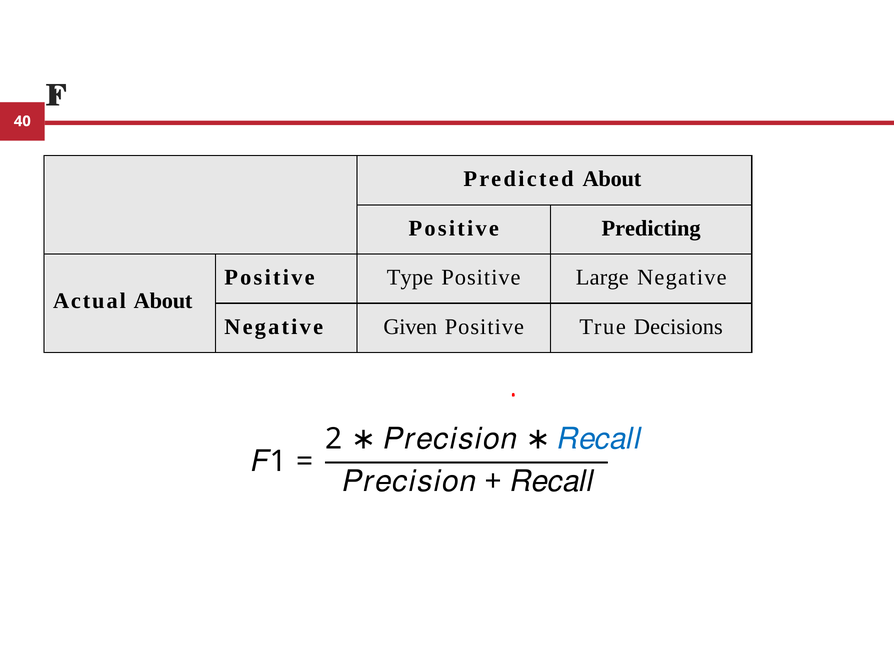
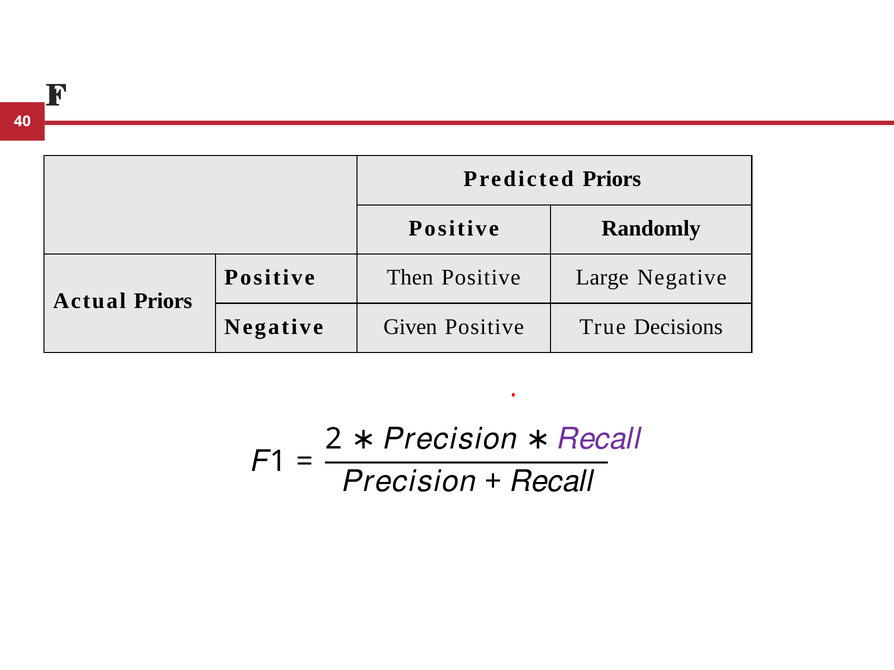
Predicted About: About -> Priors
Predicting: Predicting -> Randomly
Type: Type -> Then
Actual About: About -> Priors
𝑅𝑒𝑐𝑎𝑙𝑙 at (600, 439) colour: blue -> purple
